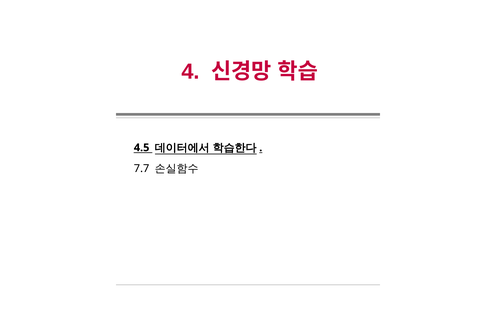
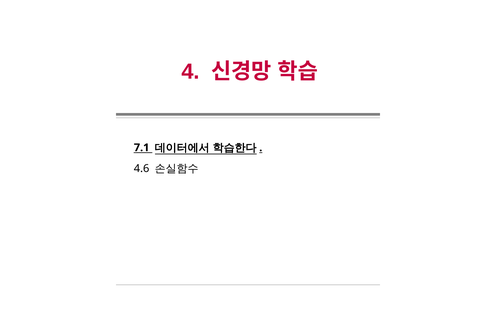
4.5: 4.5 -> 7.1
7.7: 7.7 -> 4.6
